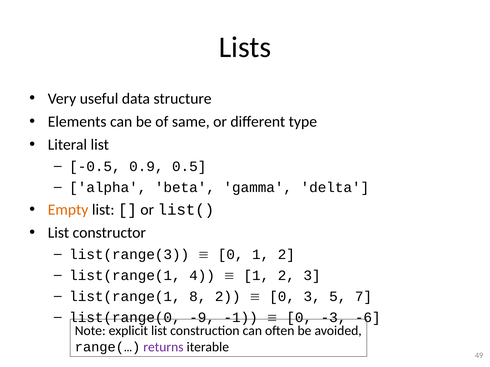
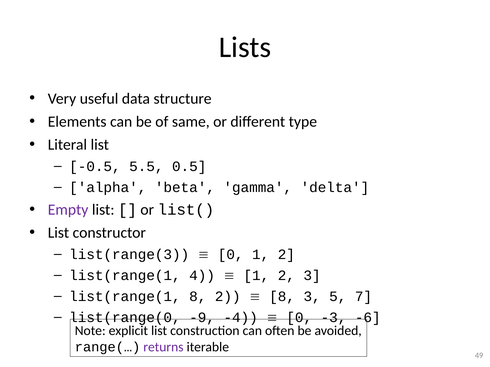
0.9: 0.9 -> 5.5
Empty colour: orange -> purple
0 at (282, 297): 0 -> 8
-1: -1 -> -4
